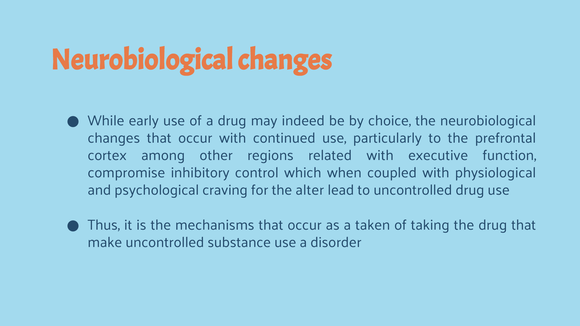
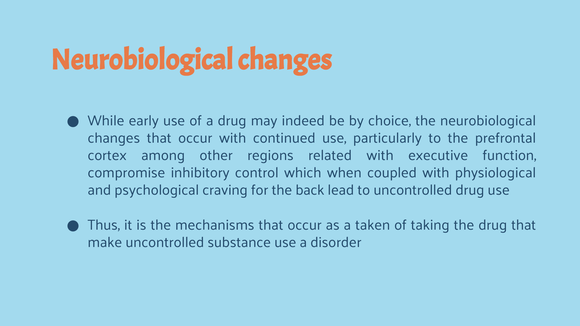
alter: alter -> back
